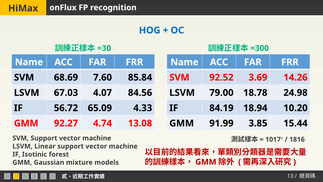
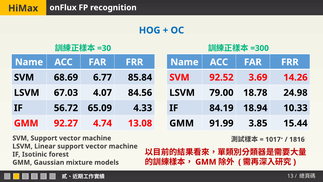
7.60: 7.60 -> 6.77
10.20: 10.20 -> 10.33
